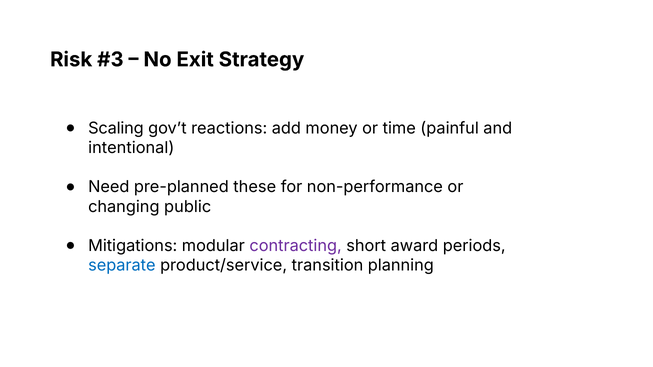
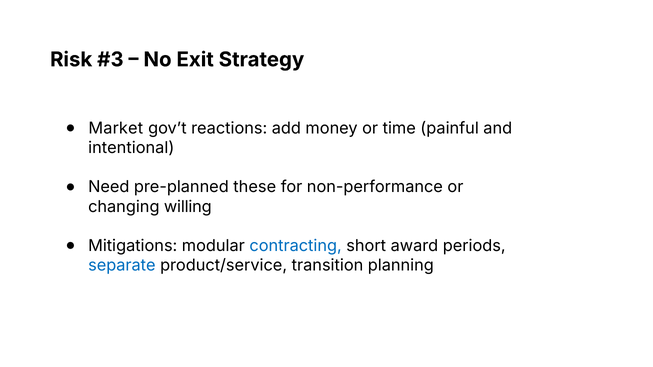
Scaling: Scaling -> Market
public: public -> willing
contracting colour: purple -> blue
